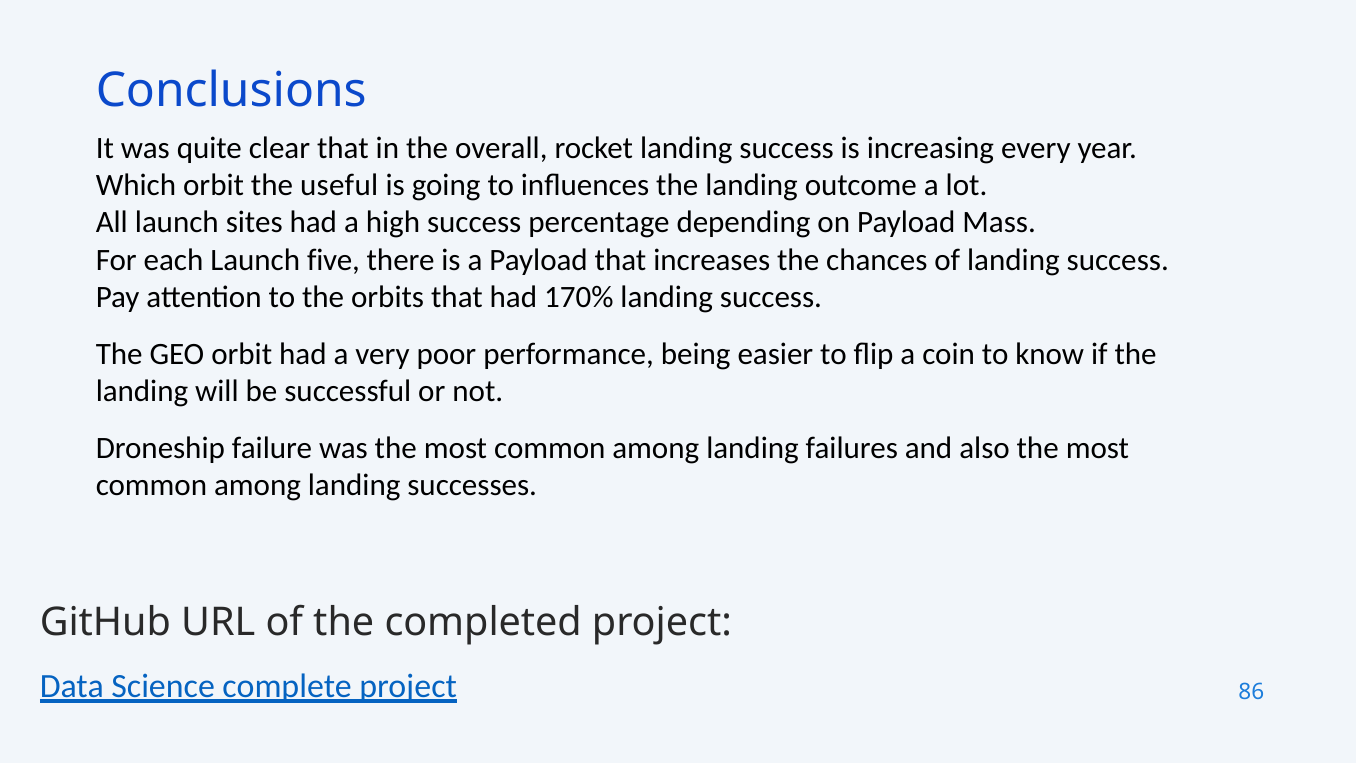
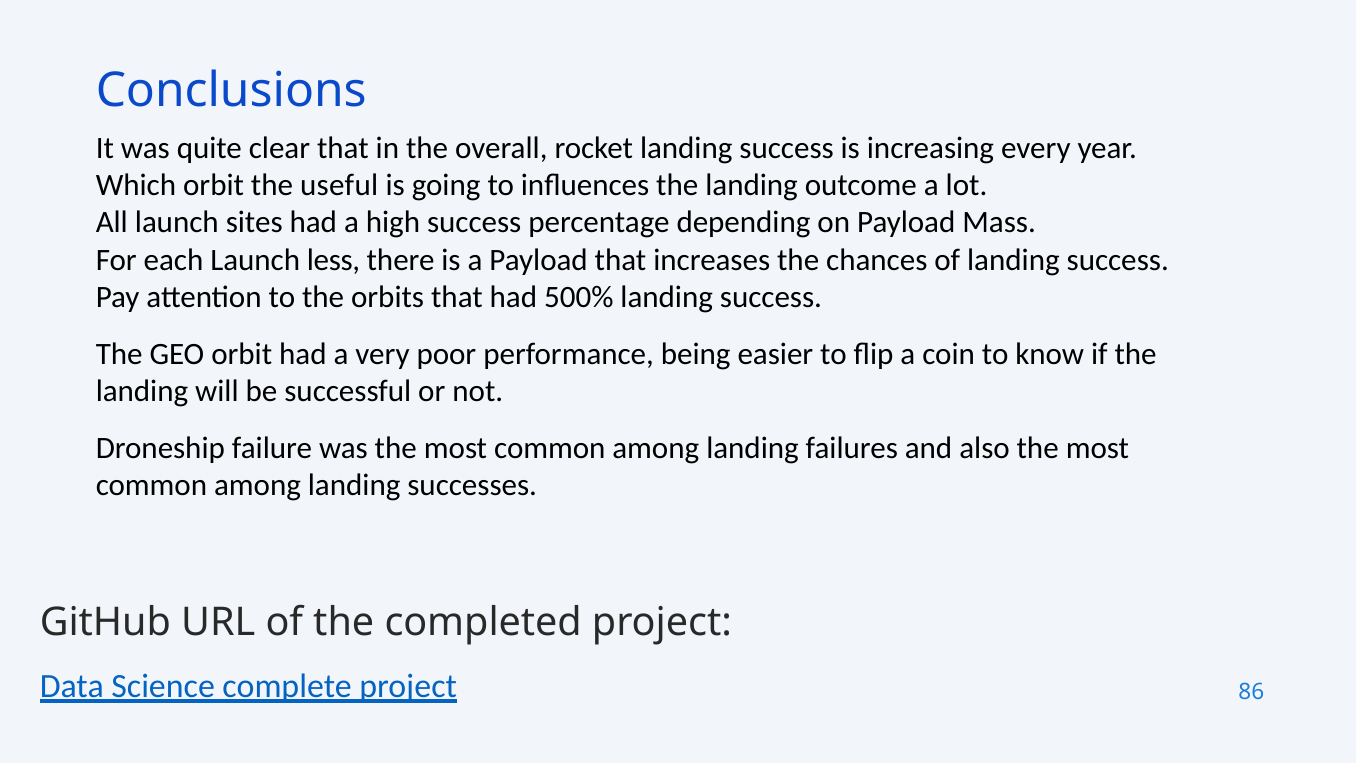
five: five -> less
170%: 170% -> 500%
